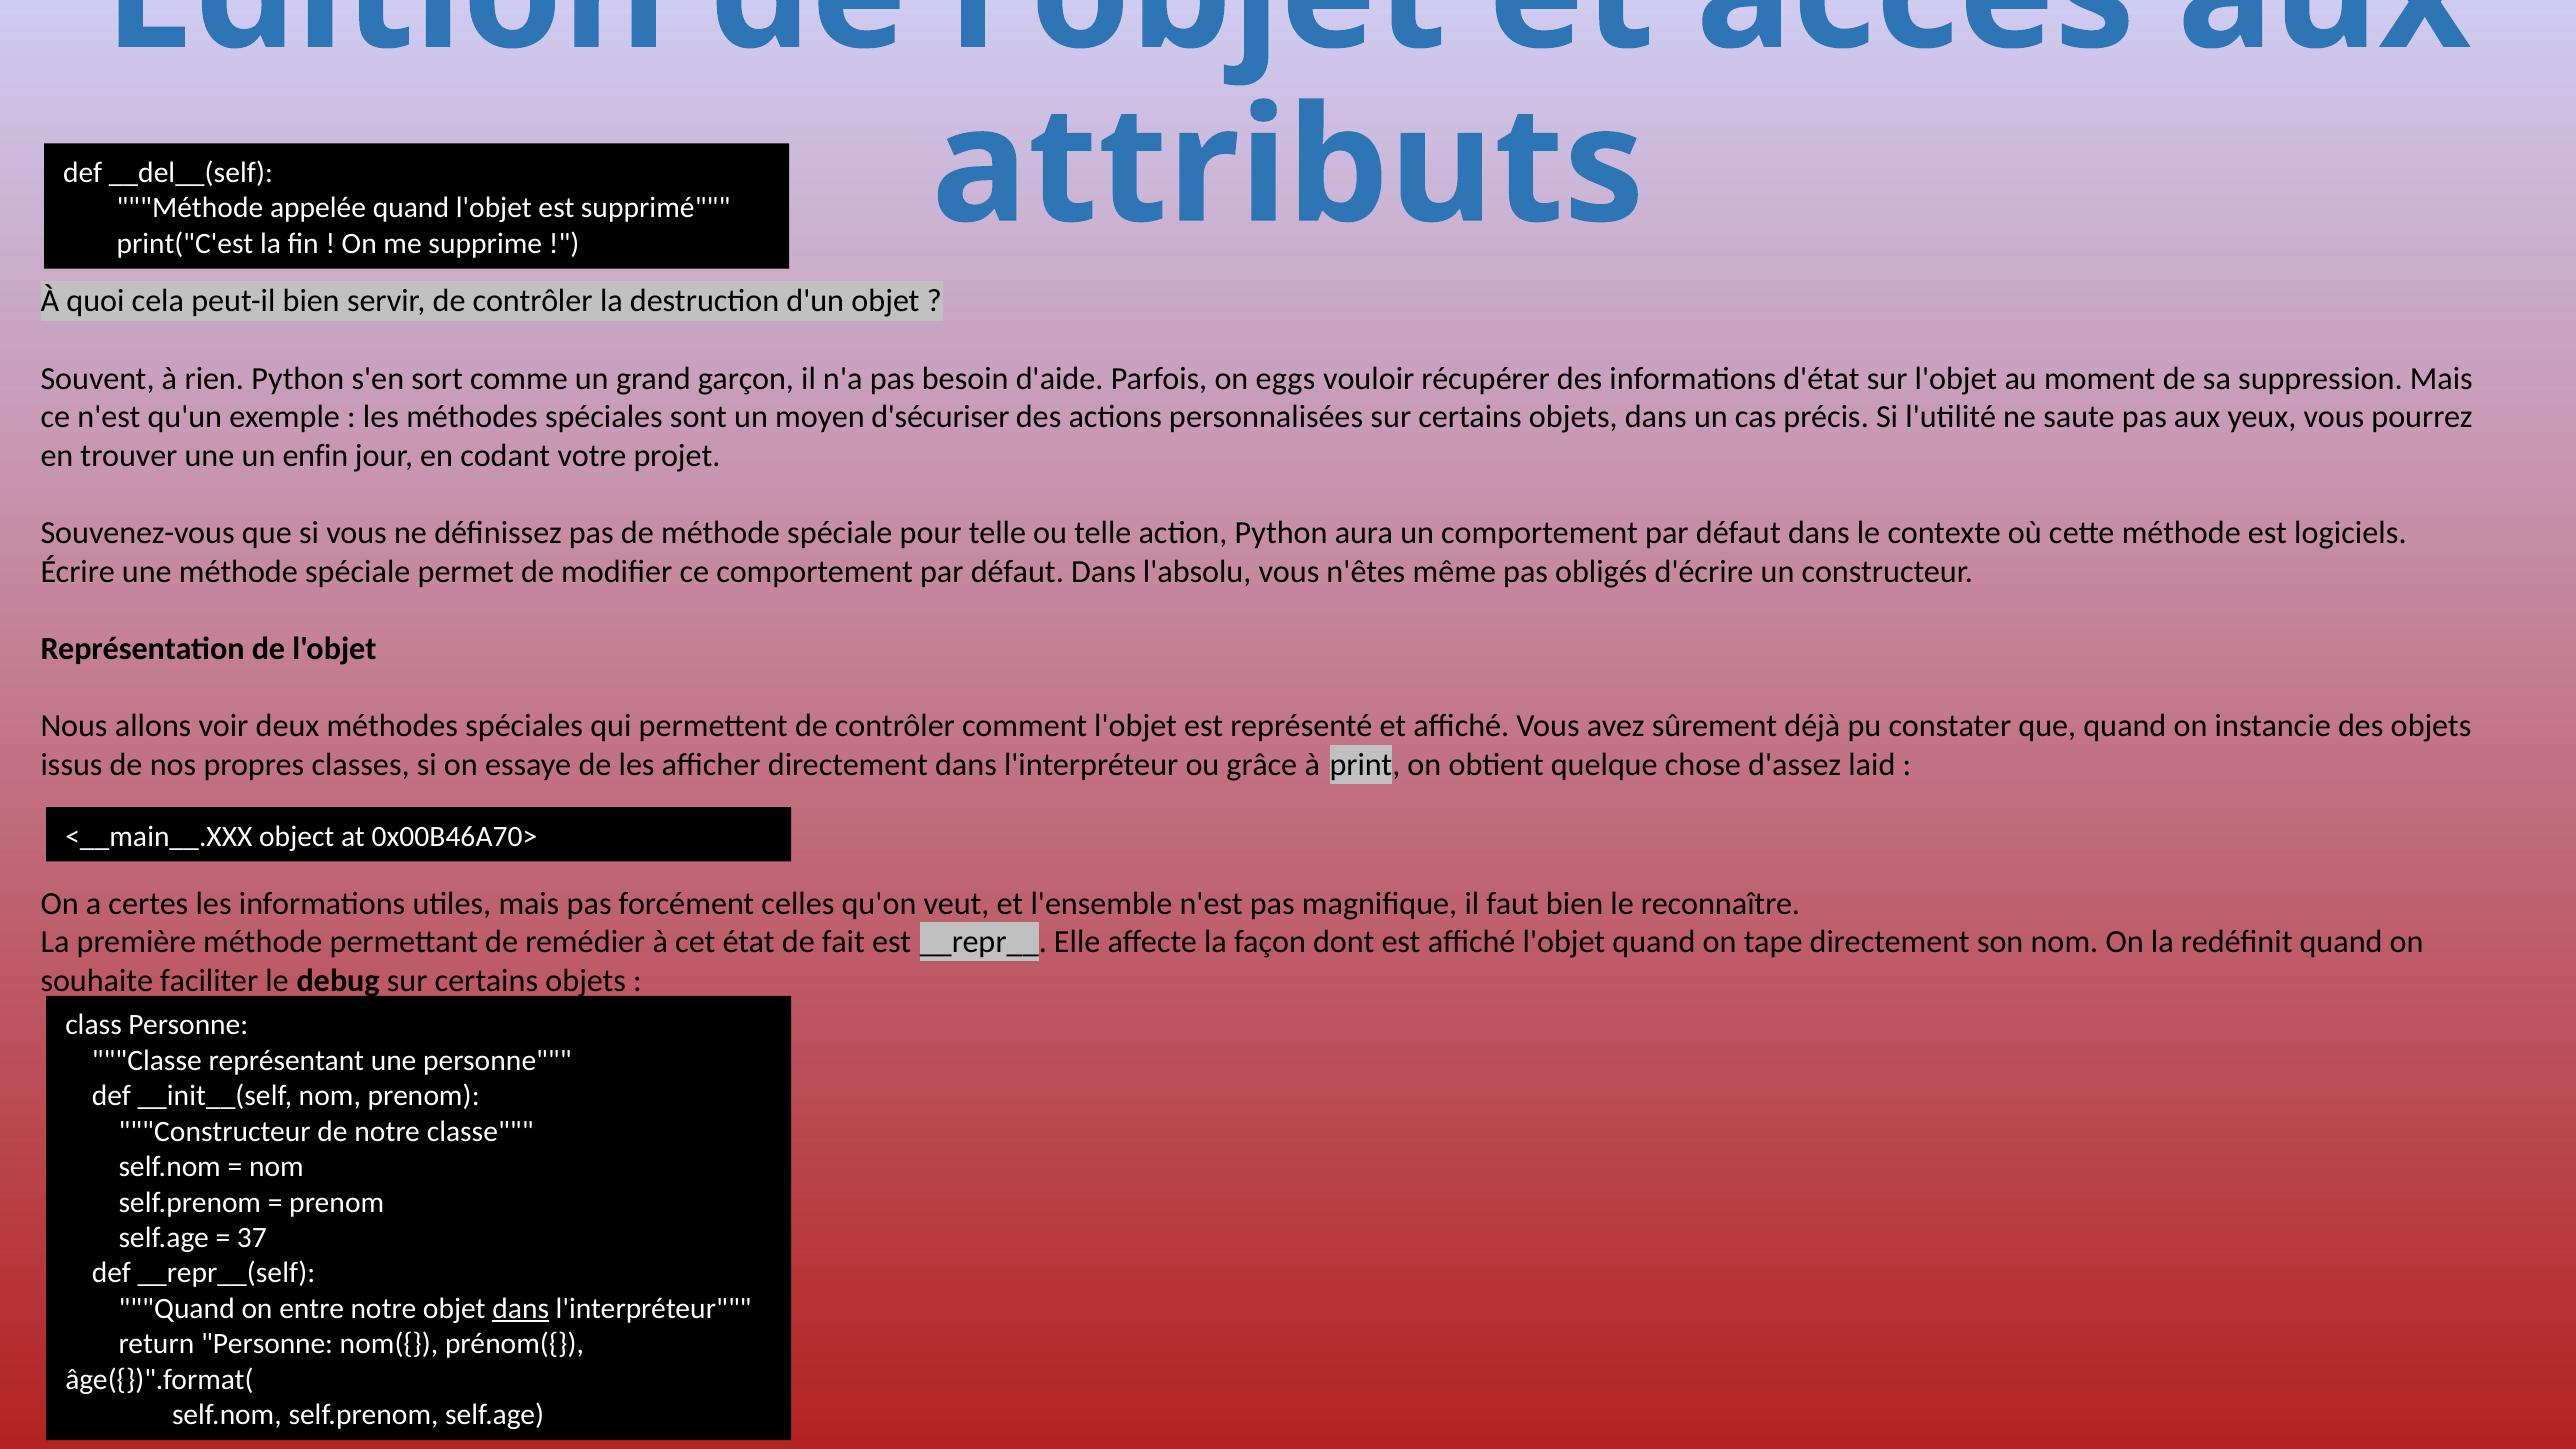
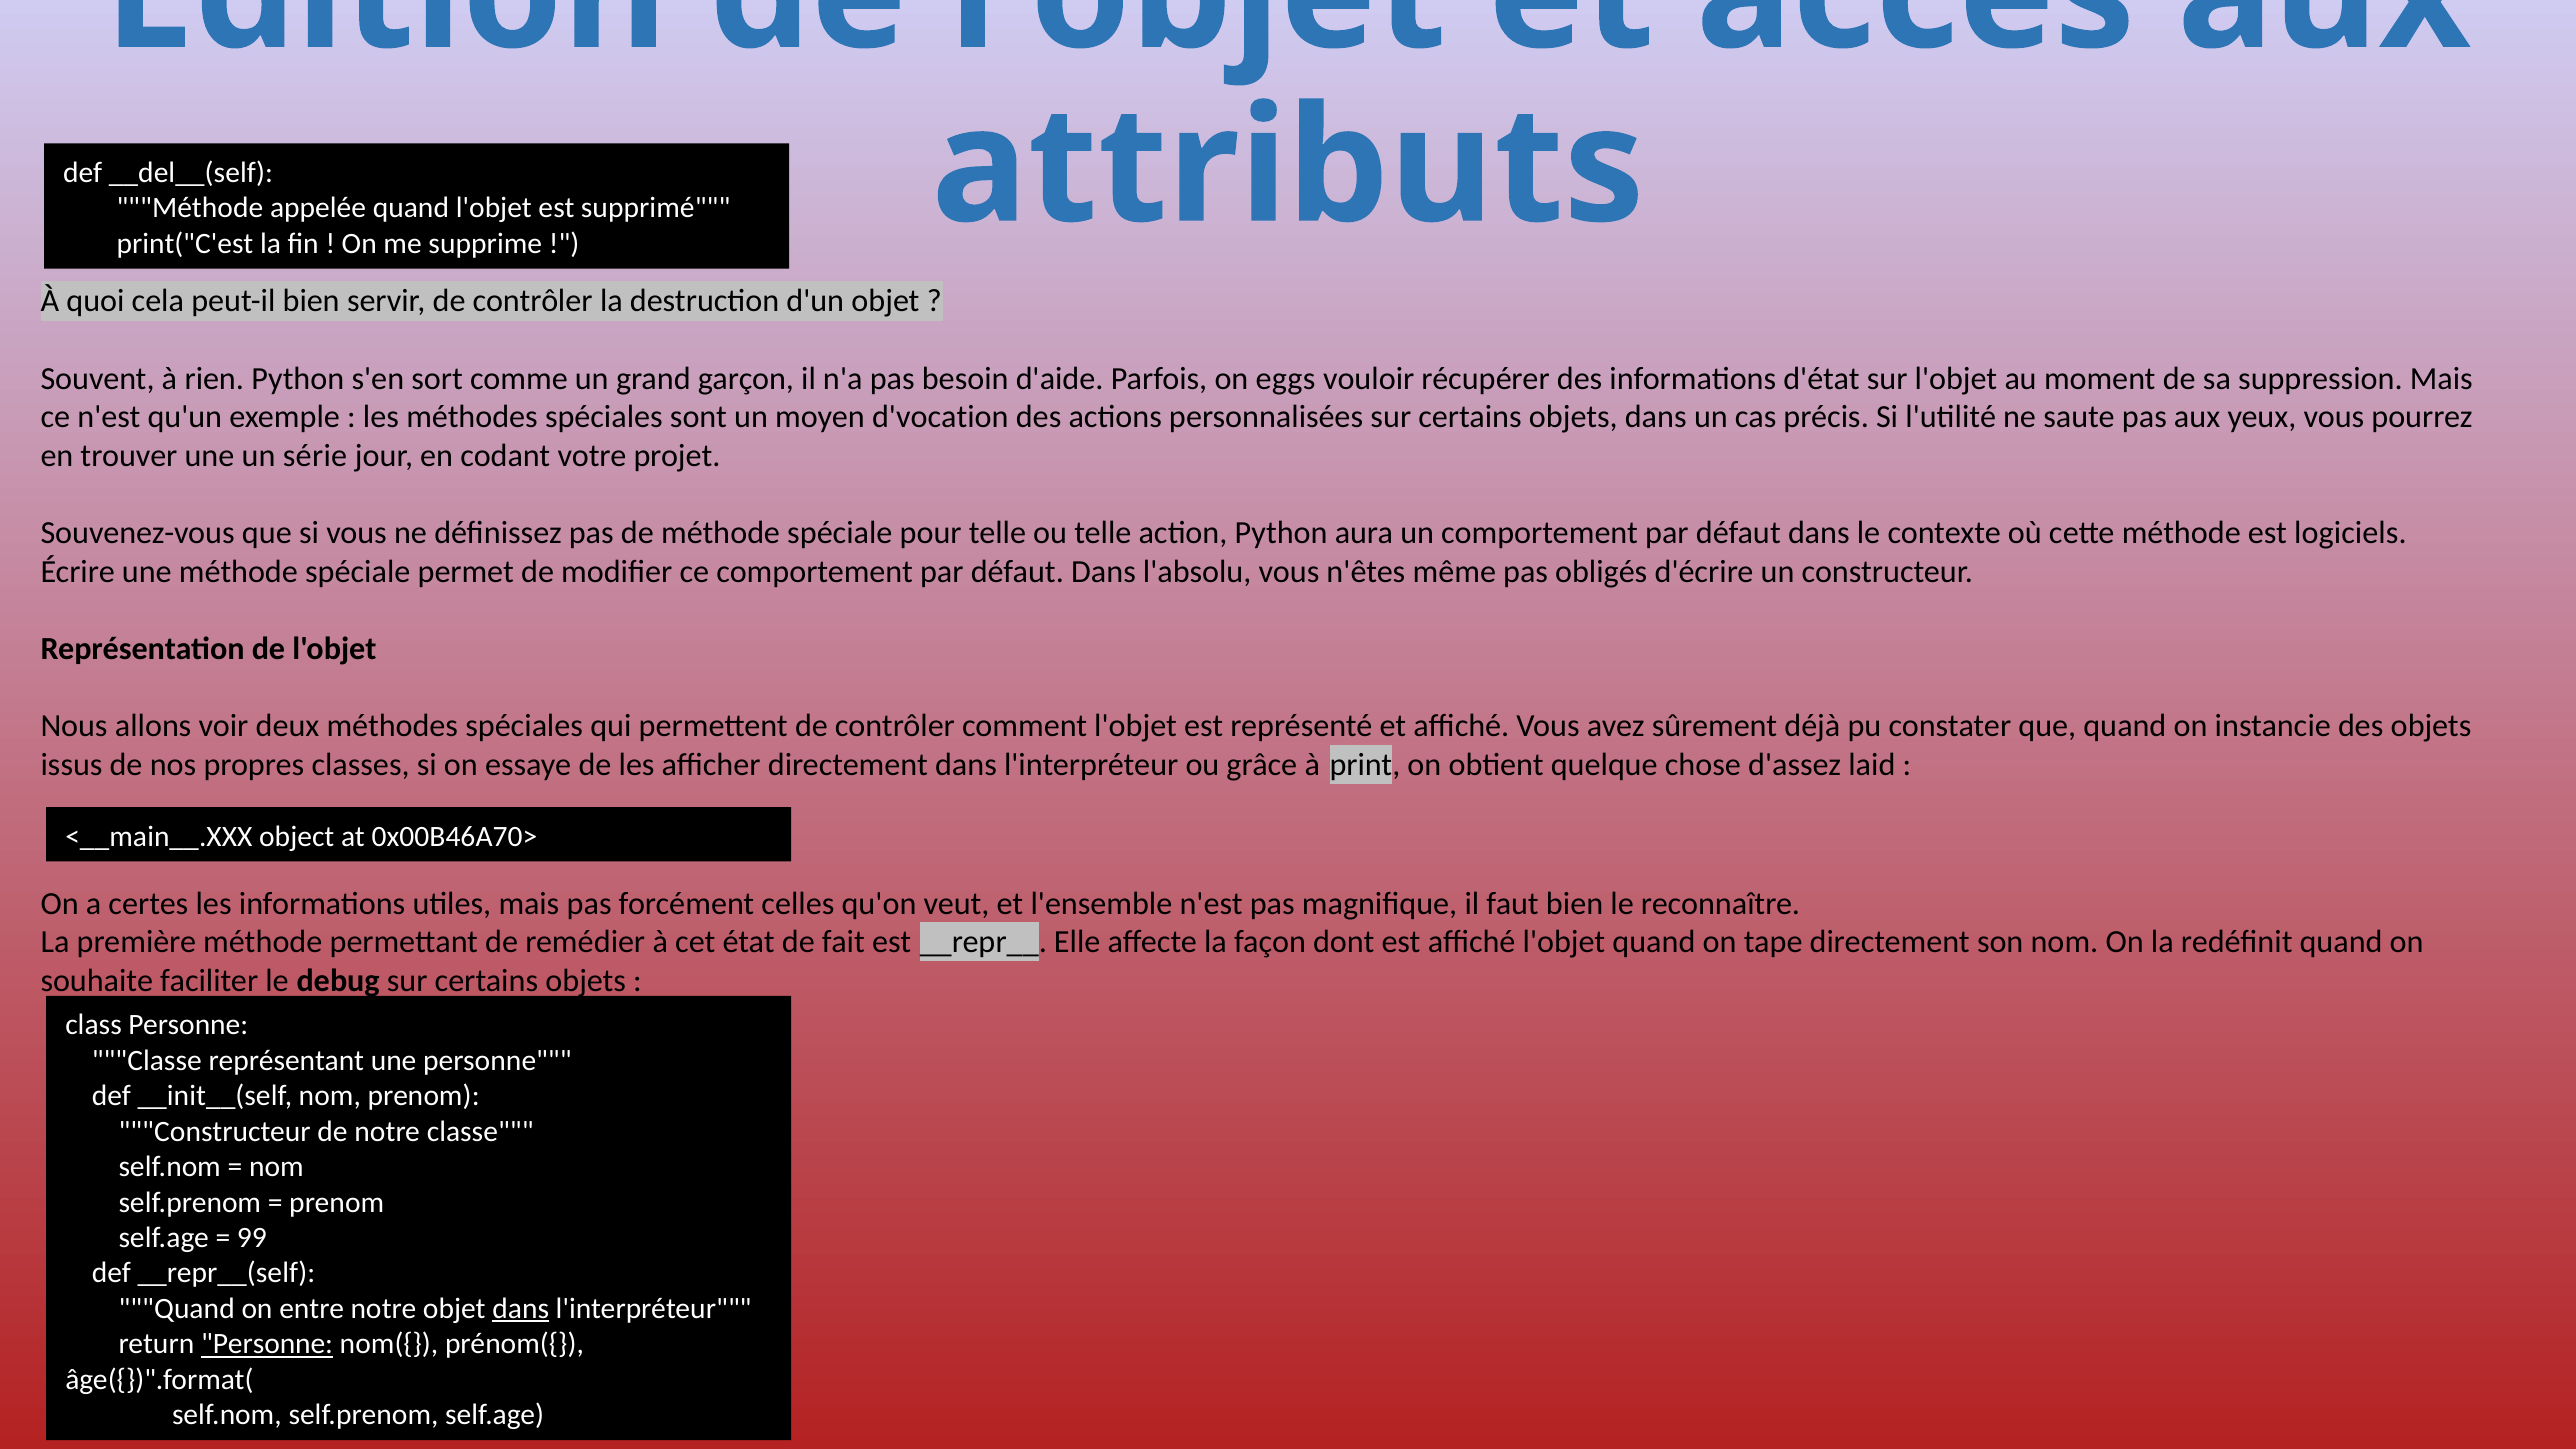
d'sécuriser: d'sécuriser -> d'vocation
enfin: enfin -> série
37: 37 -> 99
Personne at (267, 1344) underline: none -> present
